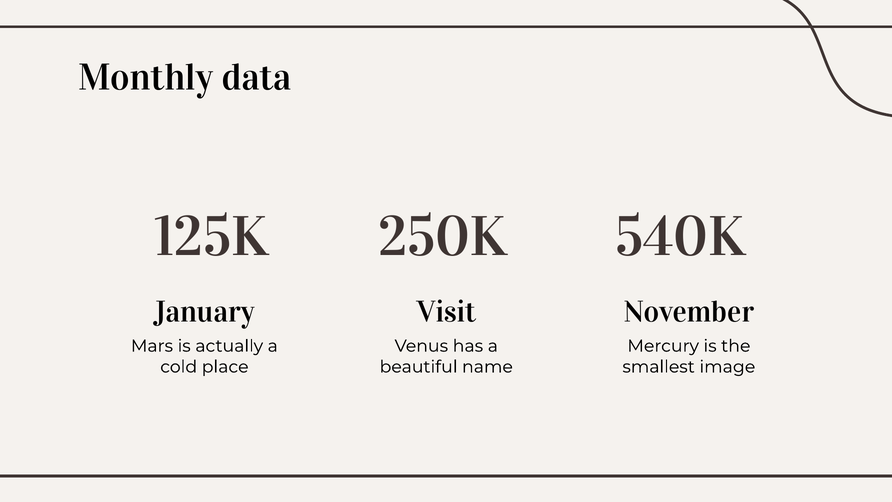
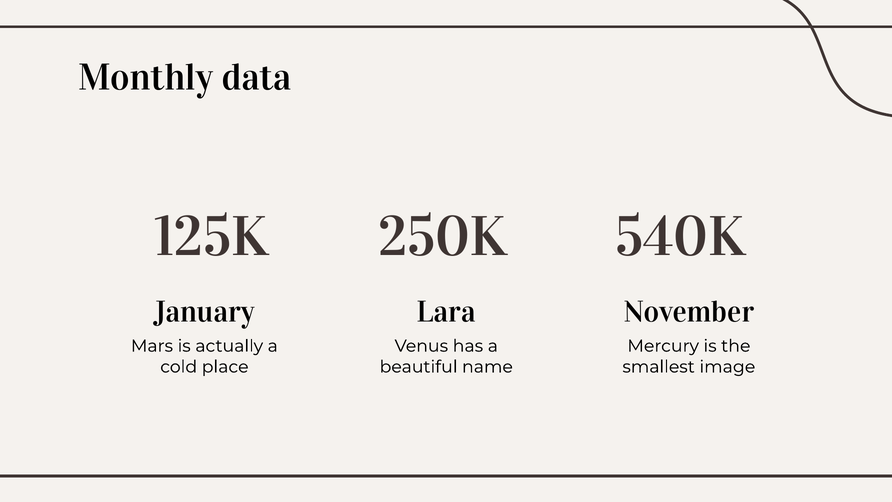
Visit: Visit -> Lara
